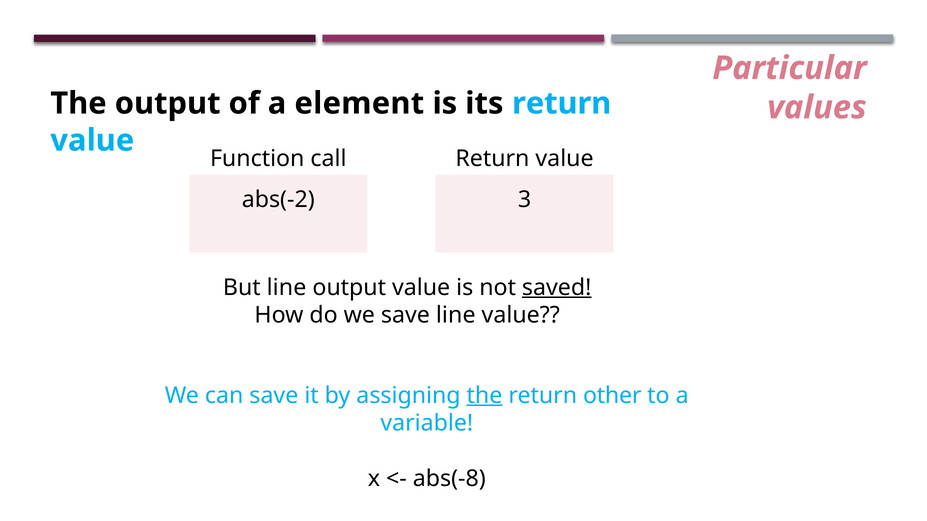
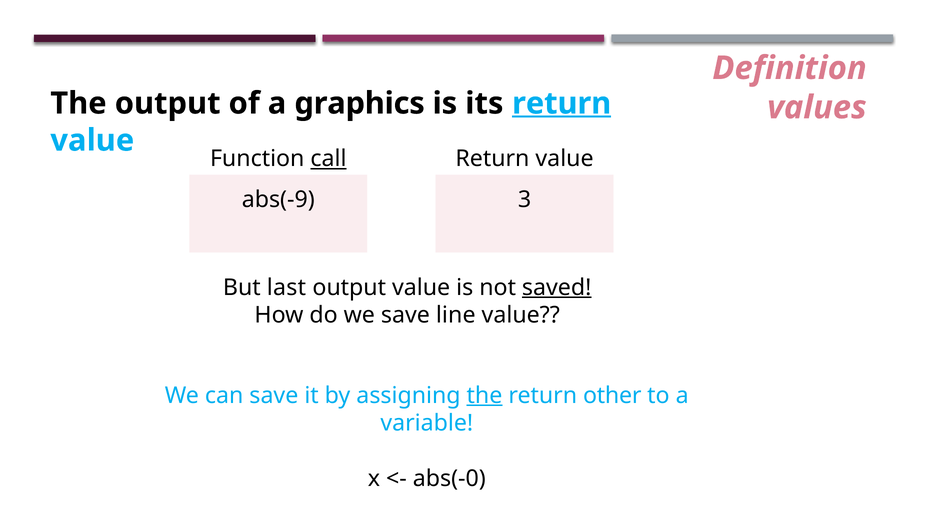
Particular: Particular -> Definition
element: element -> graphics
return at (562, 103) underline: none -> present
call underline: none -> present
abs(-2: abs(-2 -> abs(-9
But line: line -> last
abs(-8: abs(-8 -> abs(-0
